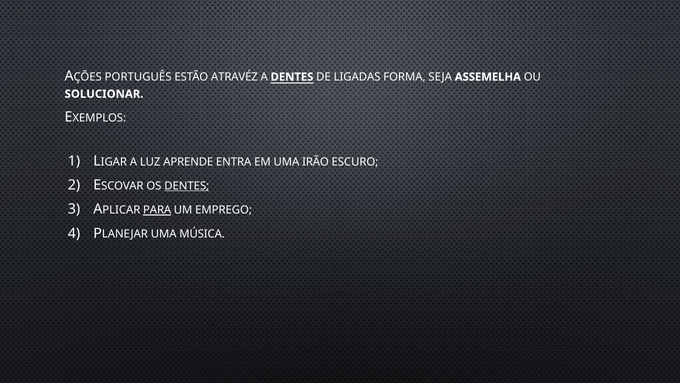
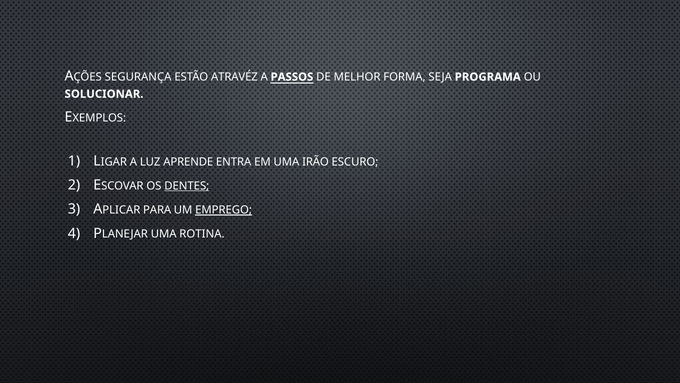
PORTUGUÊS: PORTUGUÊS -> SEGURANÇA
A DENTES: DENTES -> PASSOS
LIGADAS: LIGADAS -> MELHOR
ASSEMELHA: ASSEMELHA -> PROGRAMA
PARA underline: present -> none
EMPREGO underline: none -> present
MÚSICA: MÚSICA -> ROTINA
